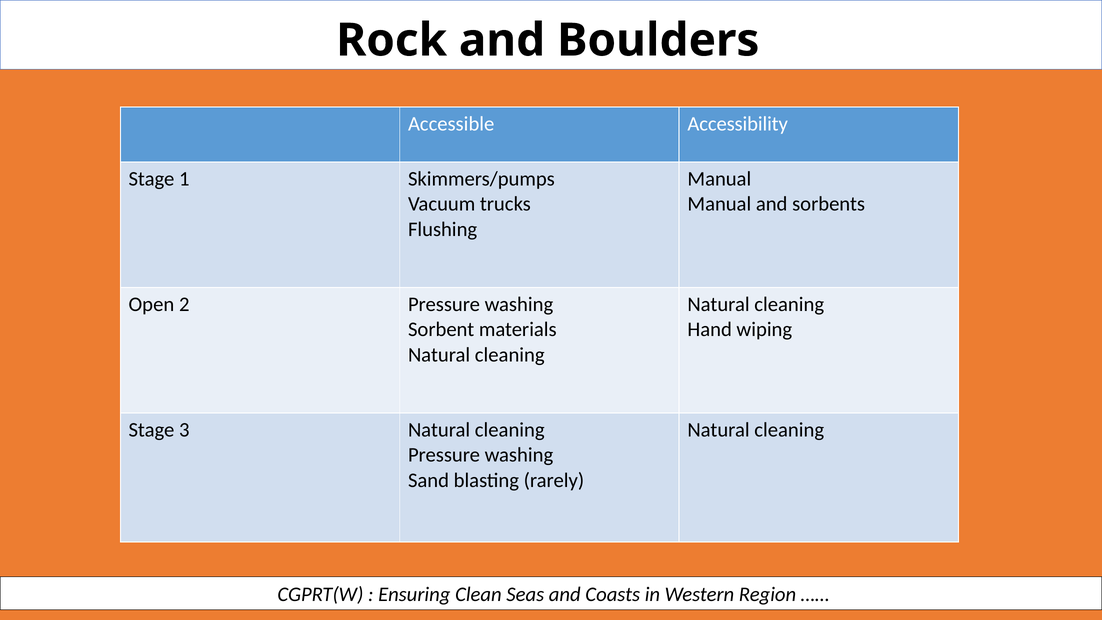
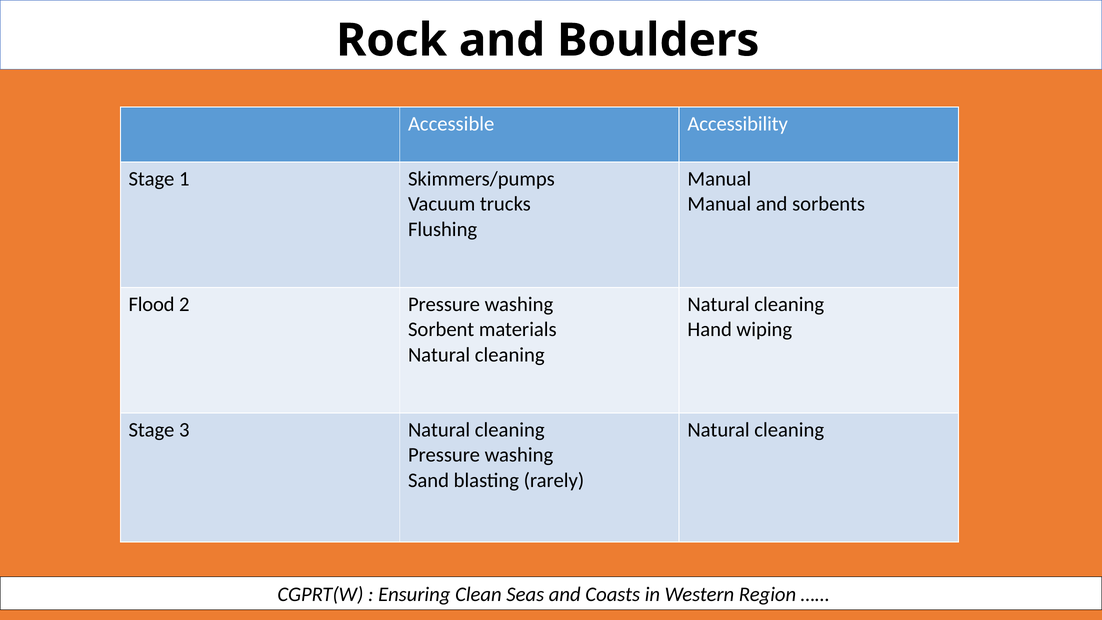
Open: Open -> Flood
